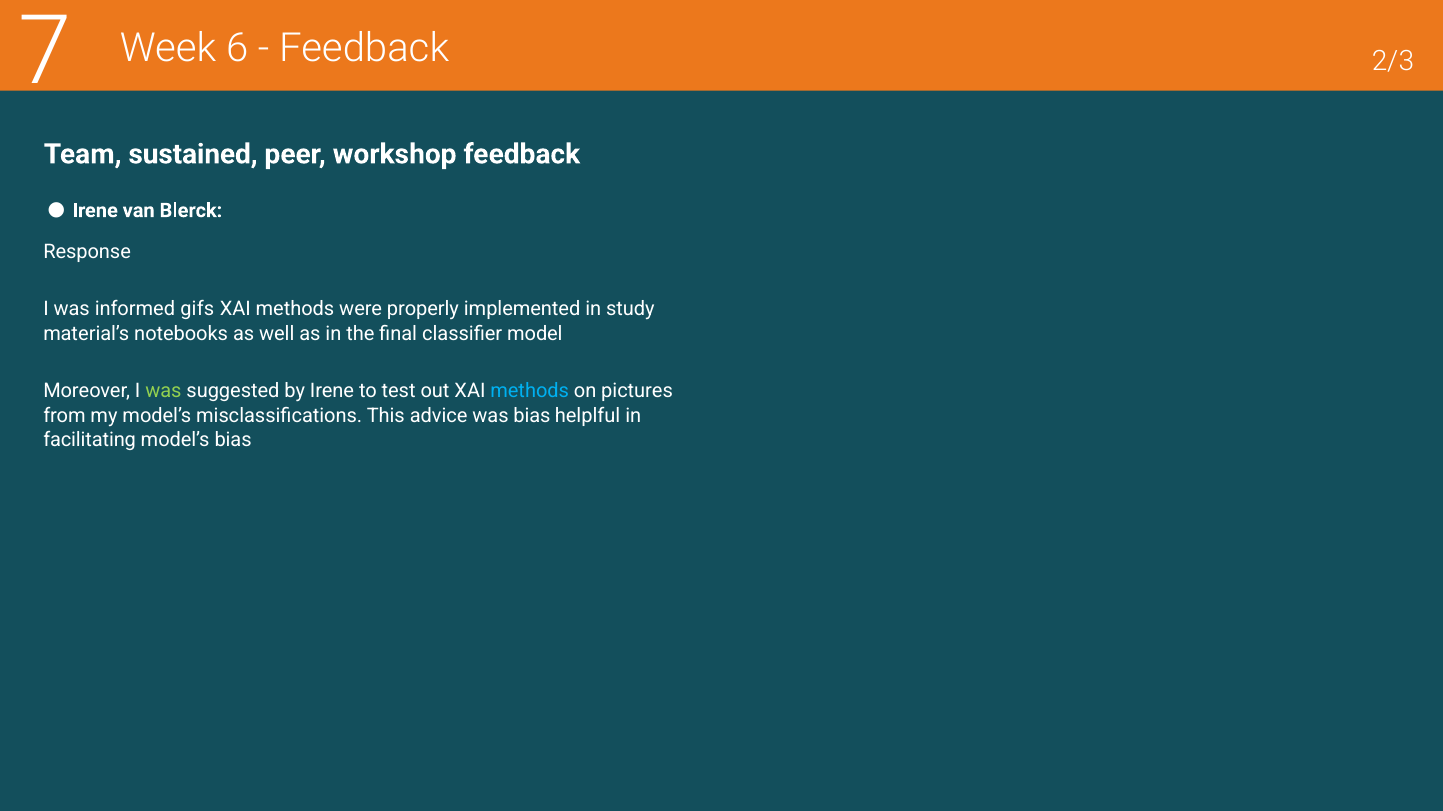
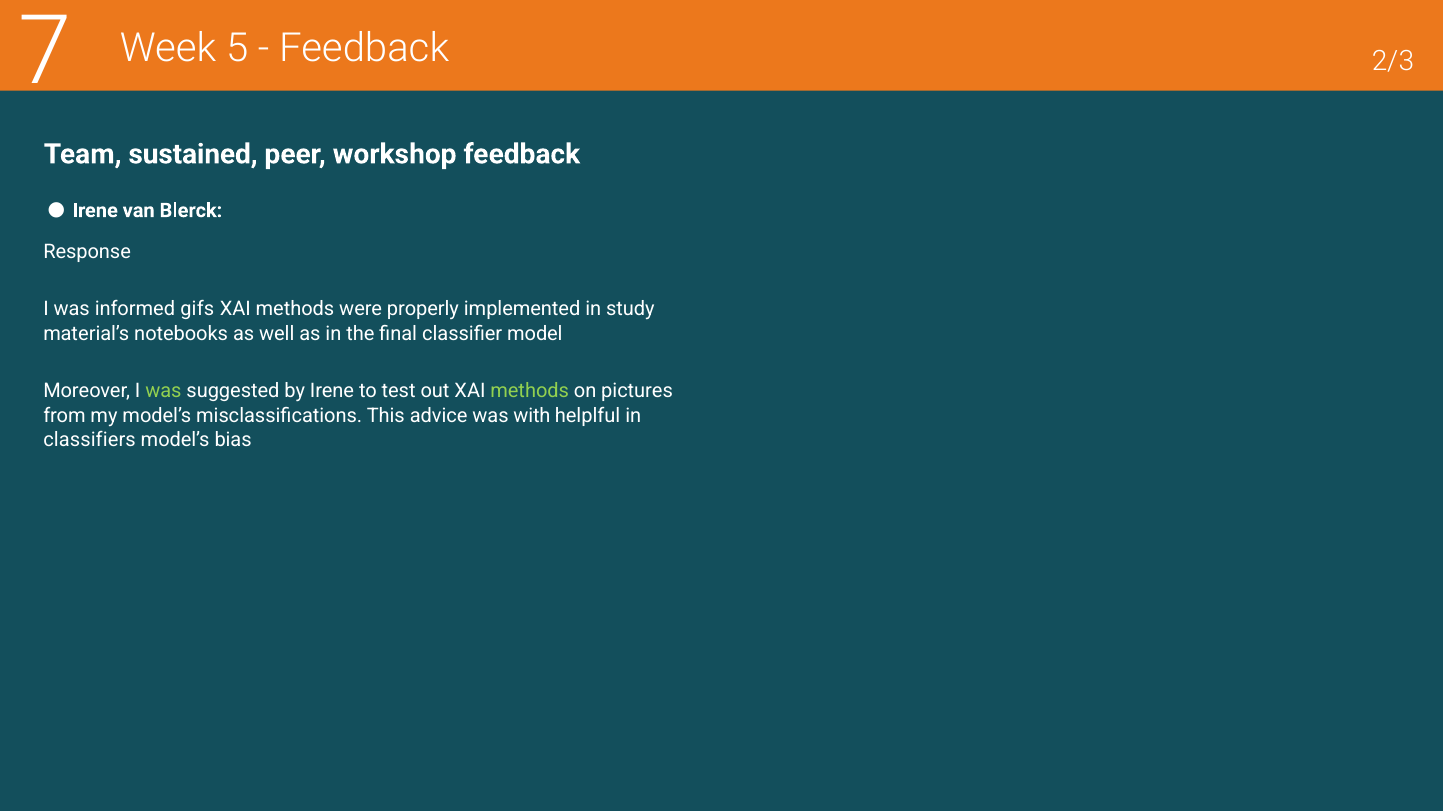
6: 6 -> 5
methods at (530, 391) colour: light blue -> light green
was bias: bias -> with
facilitating: facilitating -> classifiers
